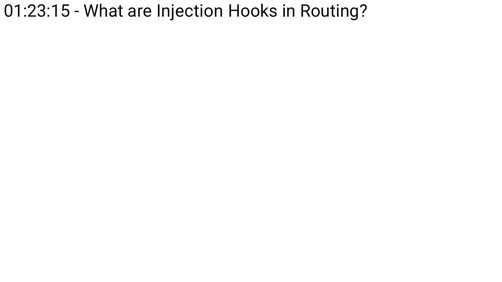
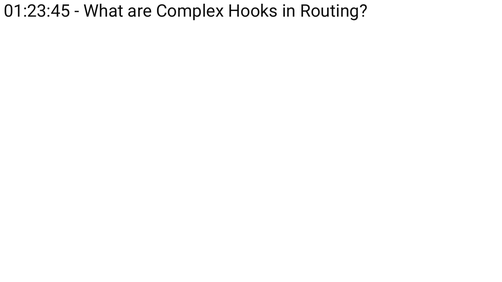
01:23:15: 01:23:15 -> 01:23:45
Injection: Injection -> Complex
